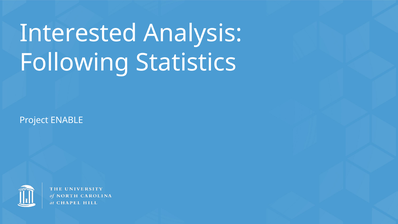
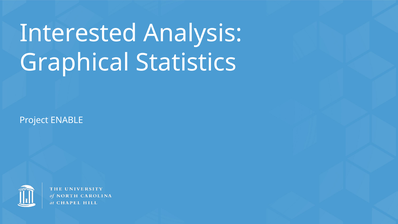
Following: Following -> Graphical
